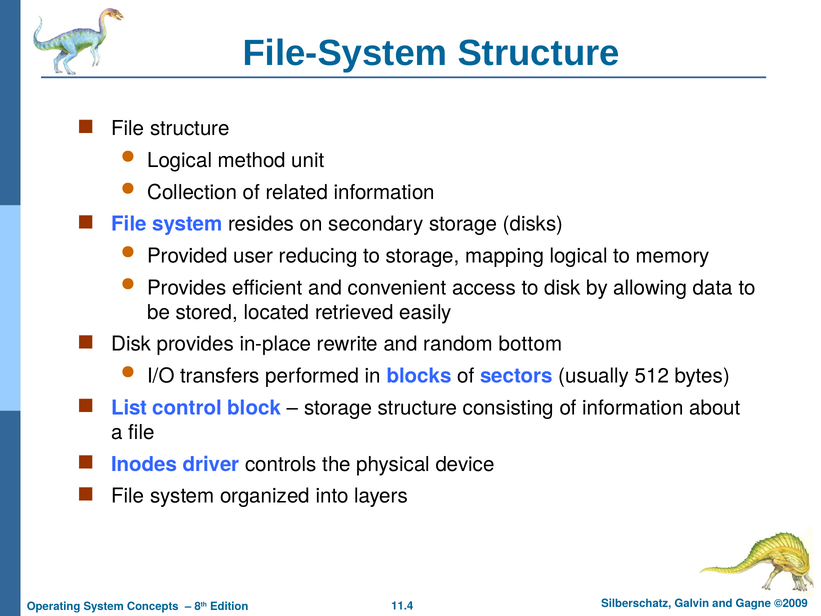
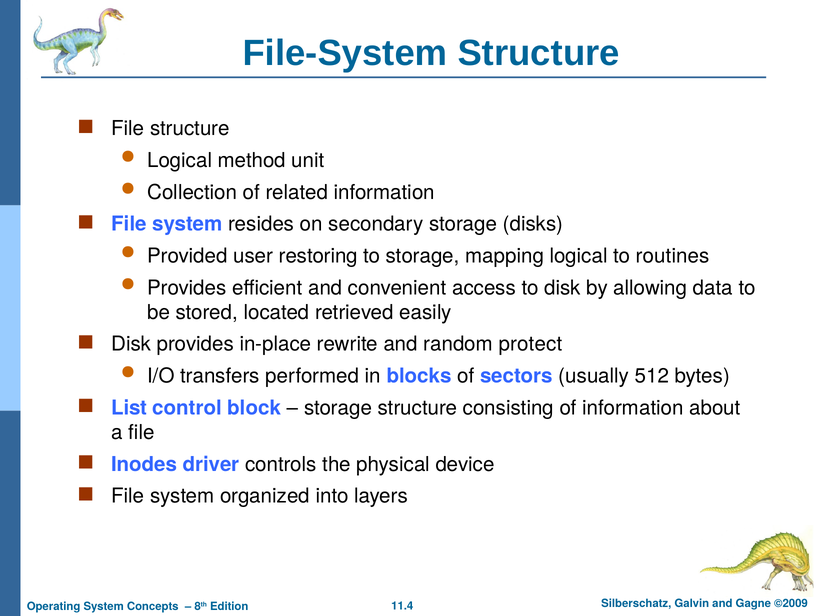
reducing: reducing -> restoring
memory: memory -> routines
bottom: bottom -> protect
